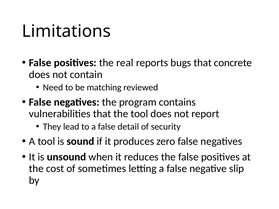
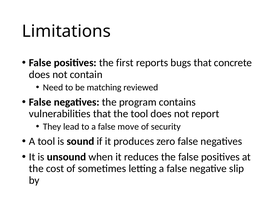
real: real -> first
detail: detail -> move
